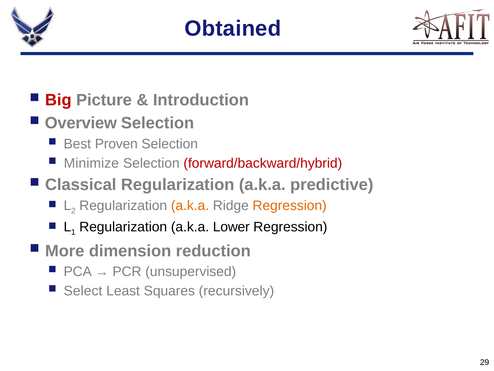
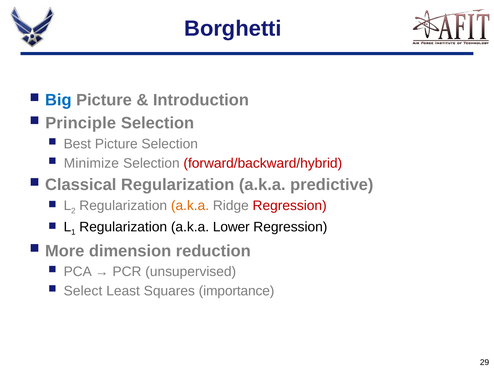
Obtained: Obtained -> Borghetti
Big colour: red -> blue
Overview: Overview -> Principle
Best Proven: Proven -> Picture
Regression at (290, 205) colour: orange -> red
recursively: recursively -> importance
